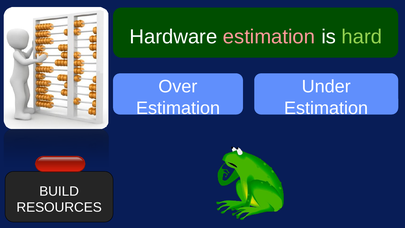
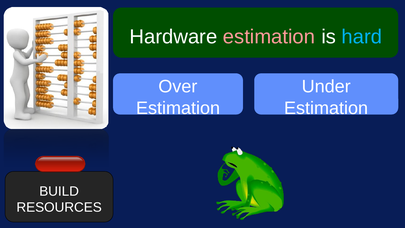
hard colour: light green -> light blue
